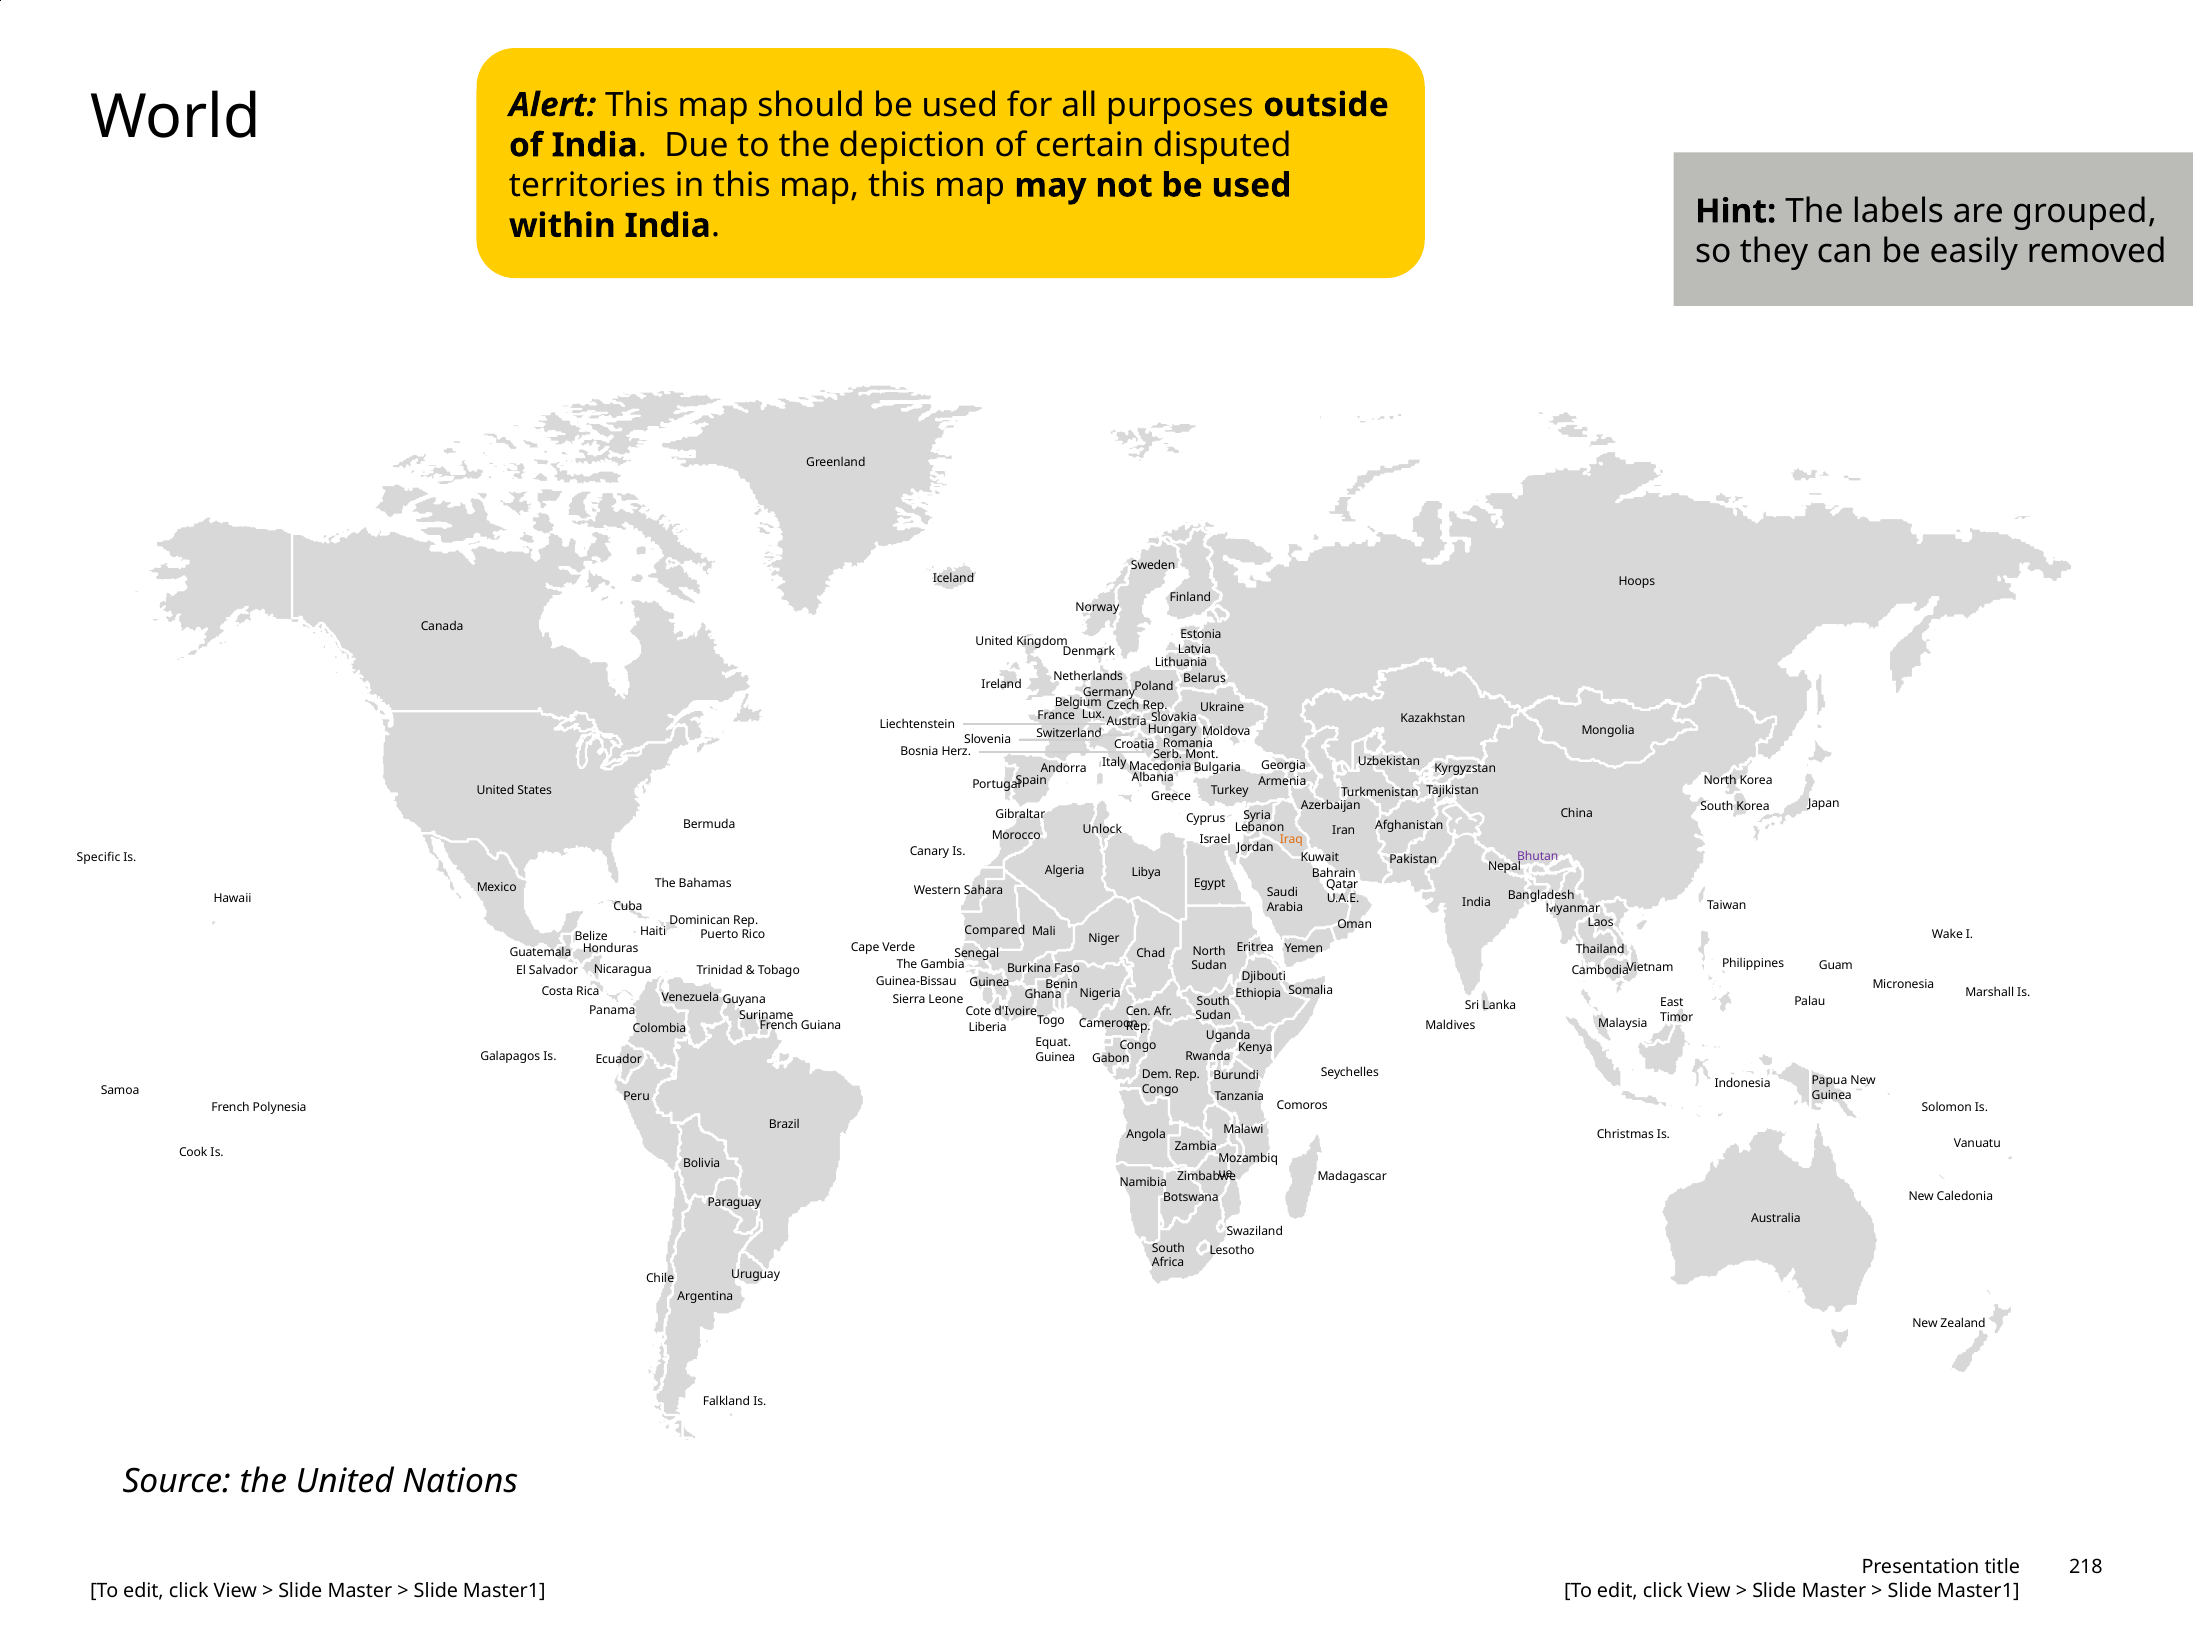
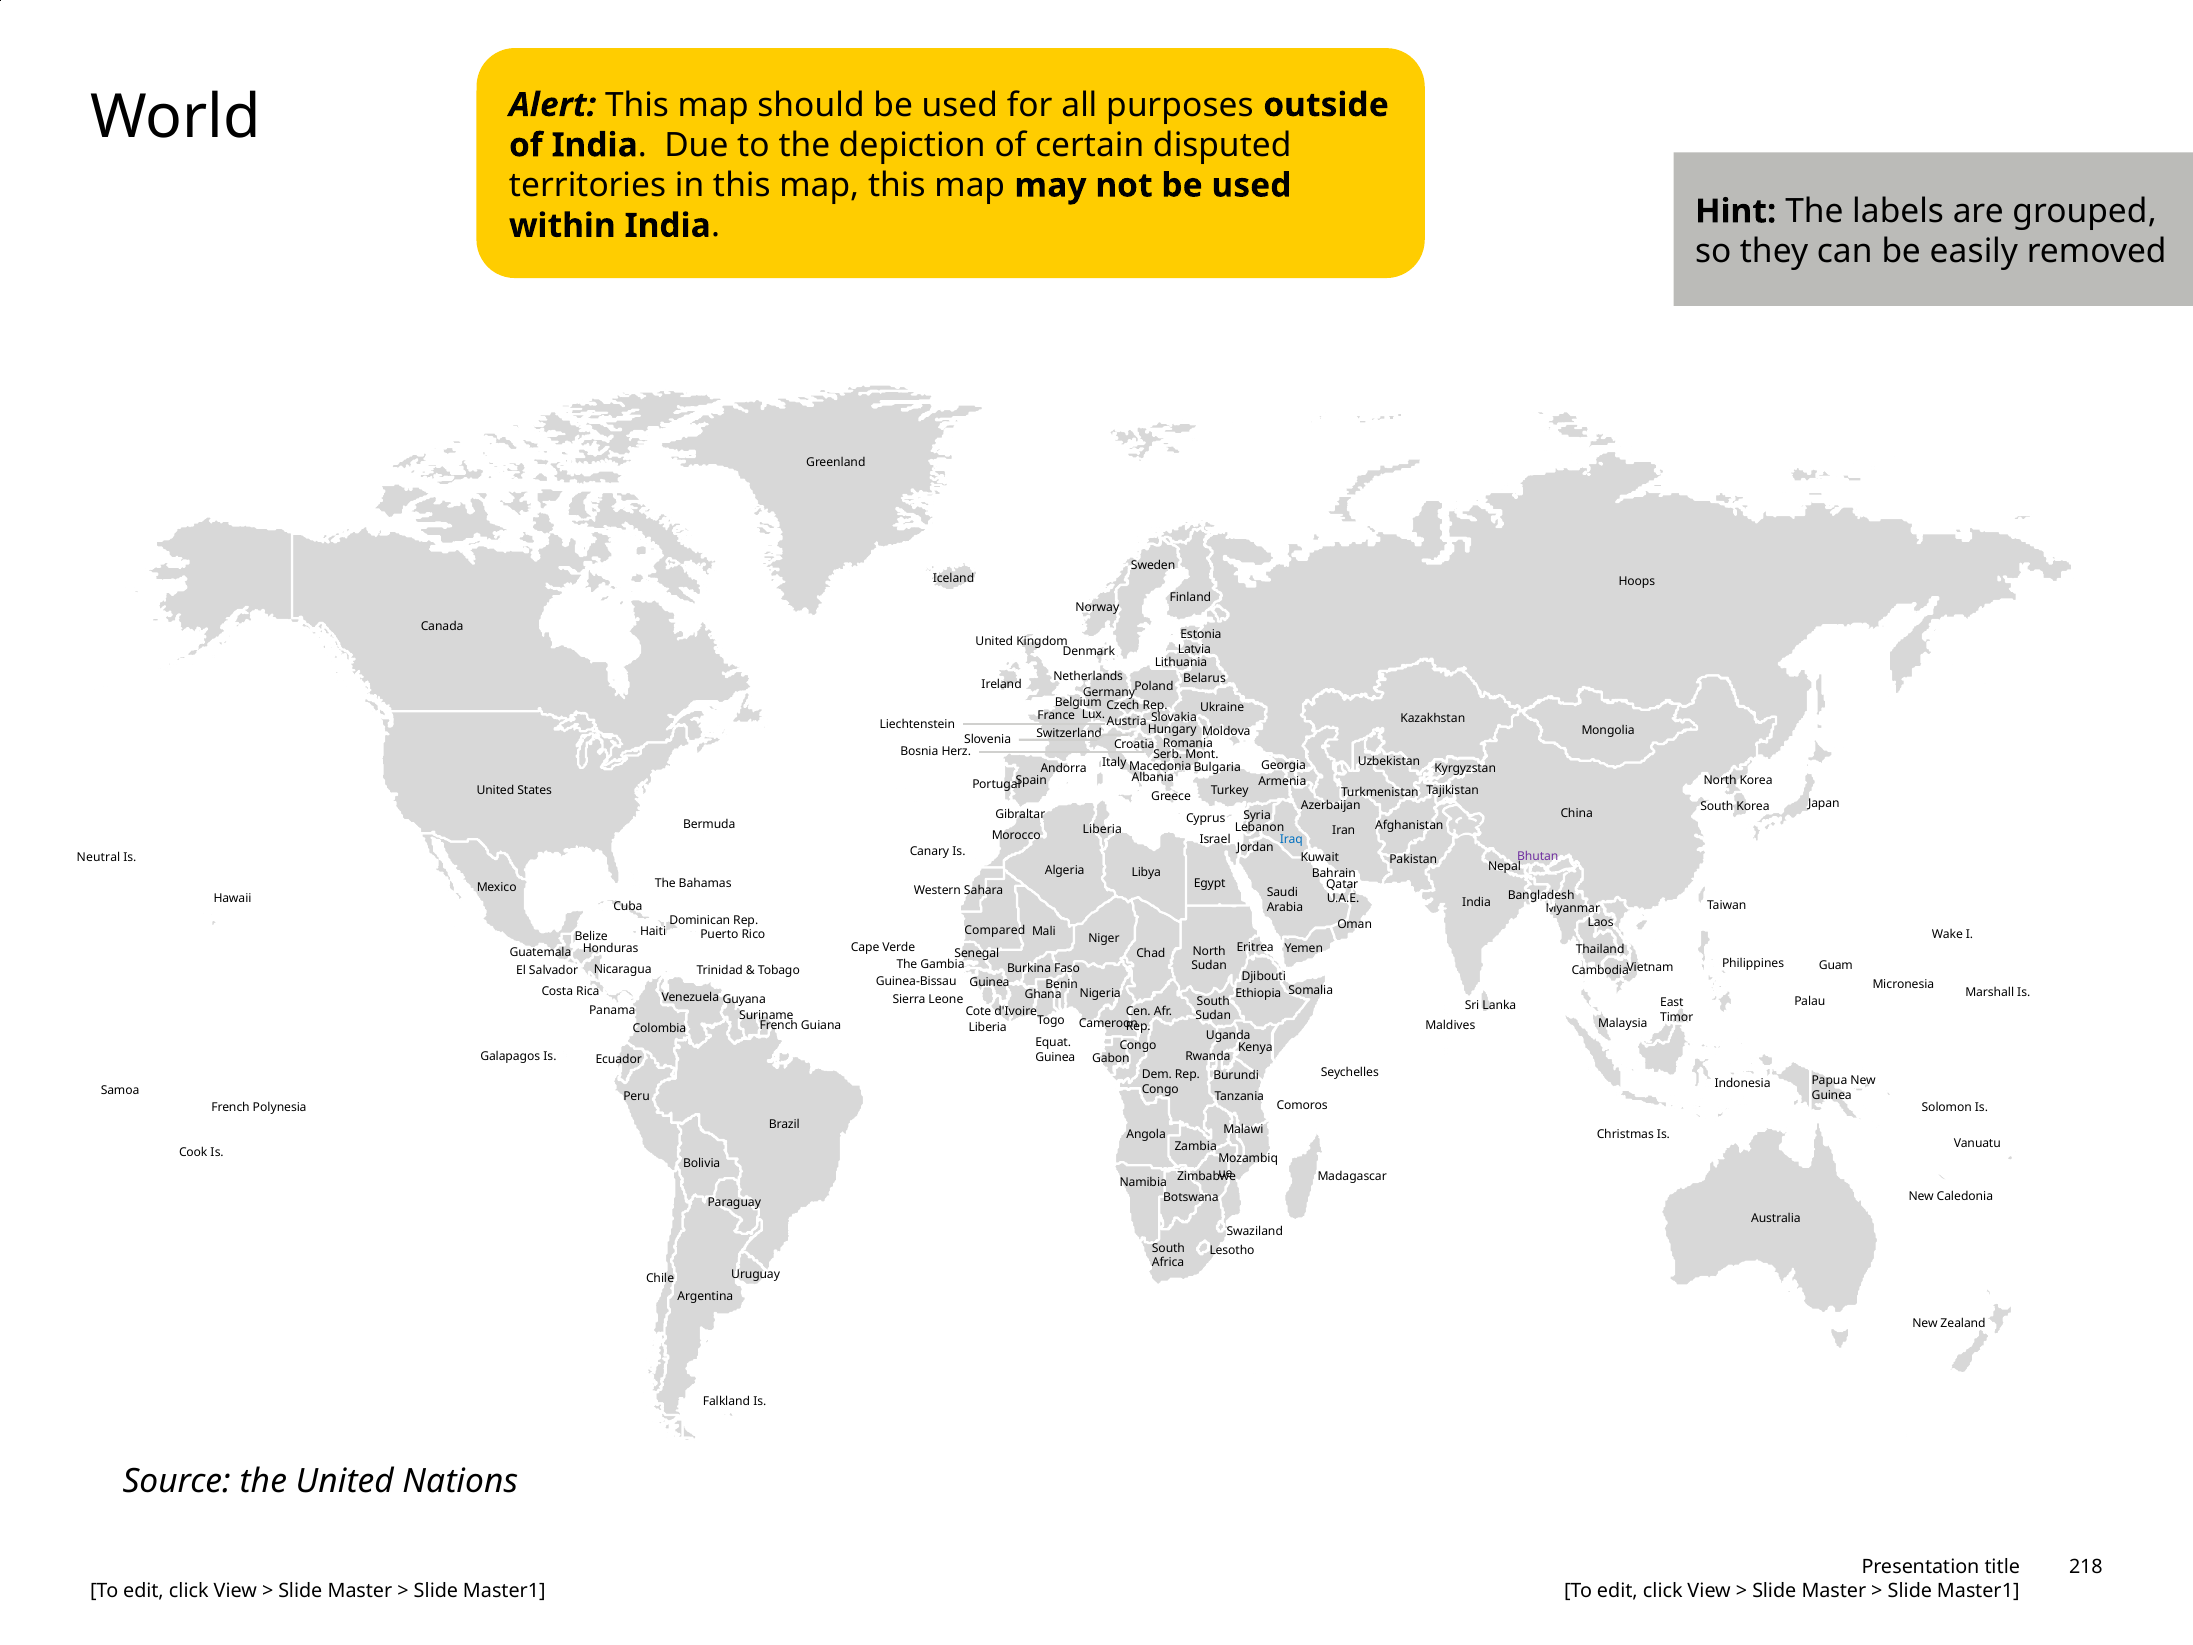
Unlock at (1102, 829): Unlock -> Liberia
Iraq colour: orange -> blue
Specific: Specific -> Neutral
